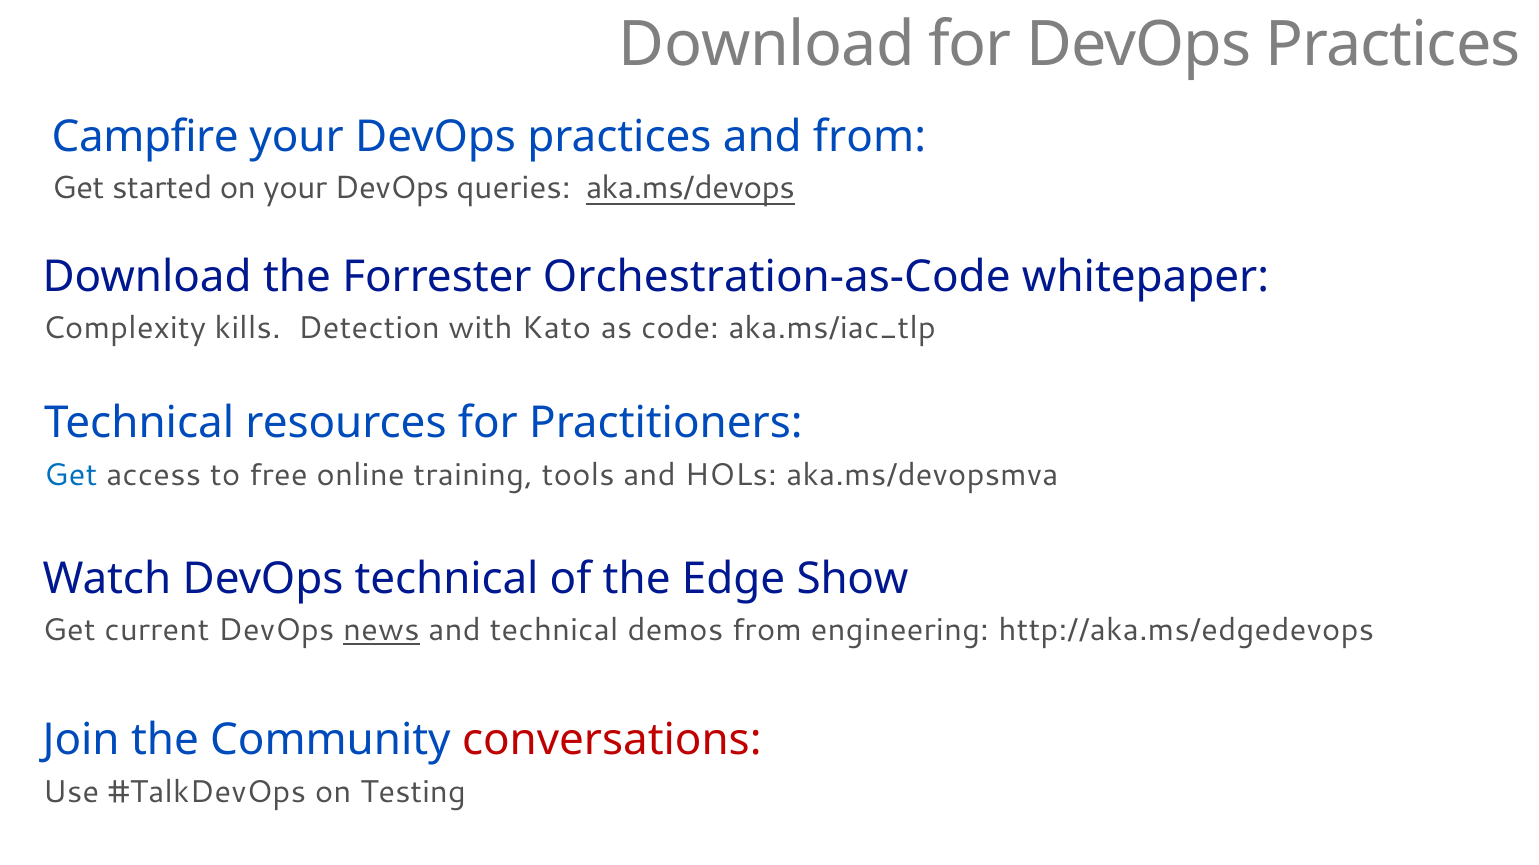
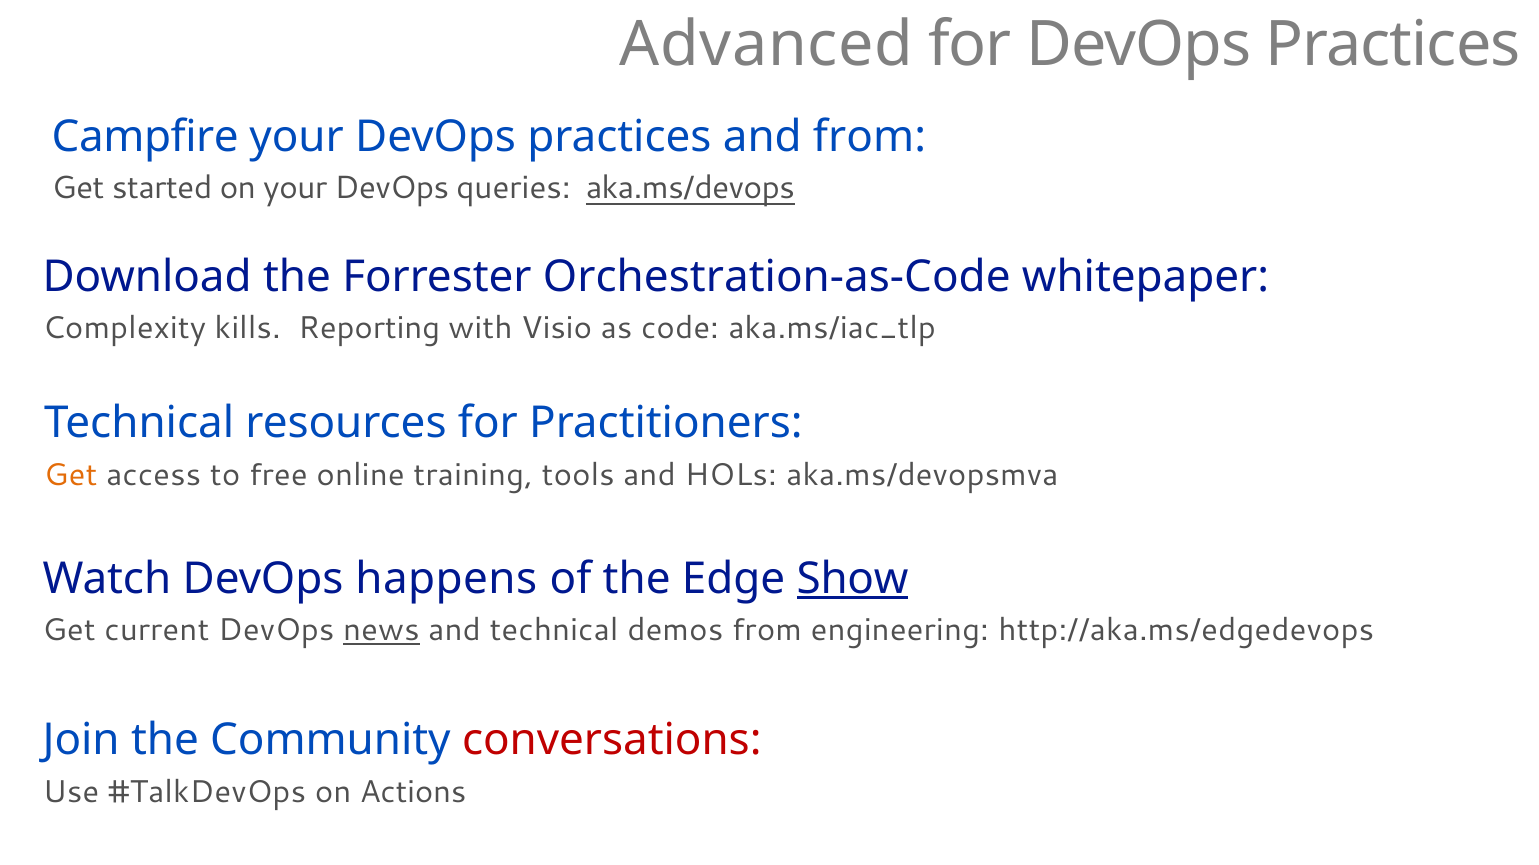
Download at (767, 45): Download -> Advanced
Detection: Detection -> Reporting
Kato: Kato -> Visio
Get at (71, 475) colour: blue -> orange
DevOps technical: technical -> happens
Show underline: none -> present
Testing: Testing -> Actions
